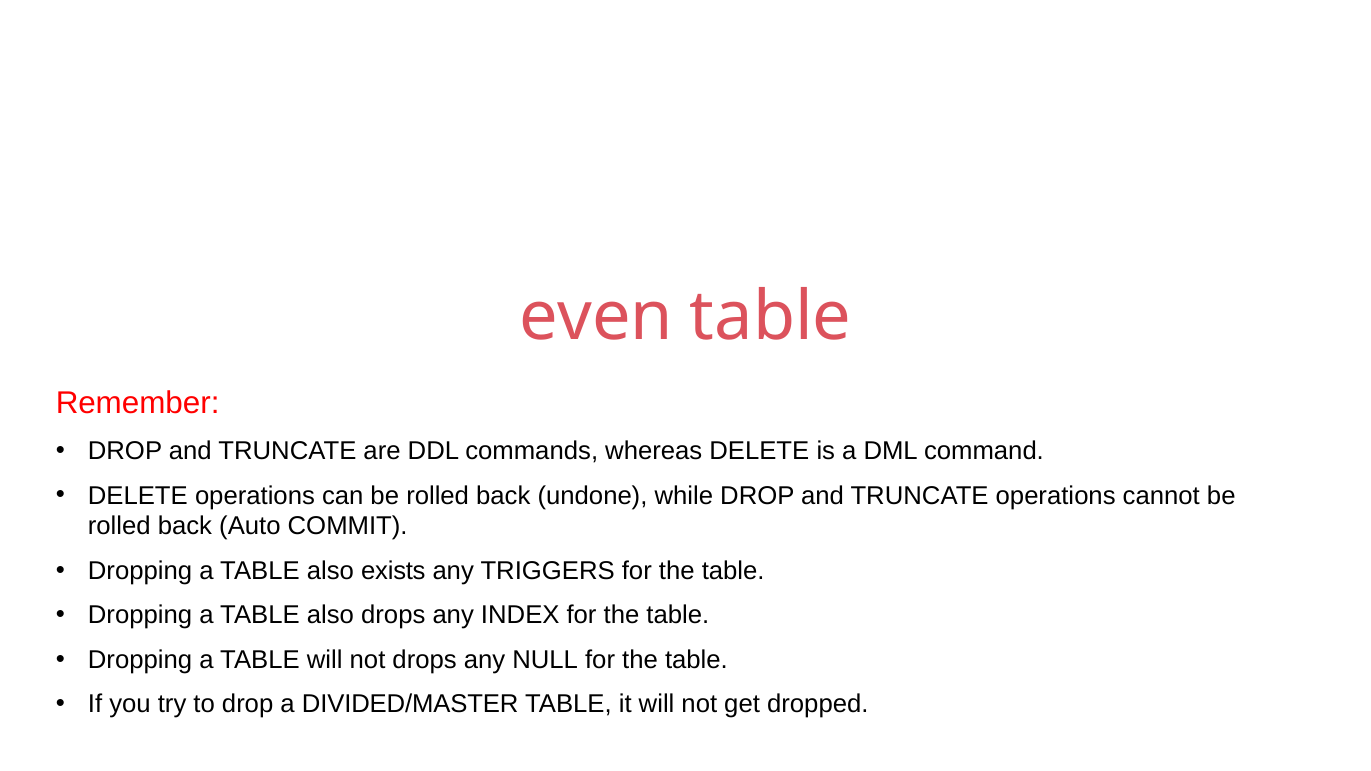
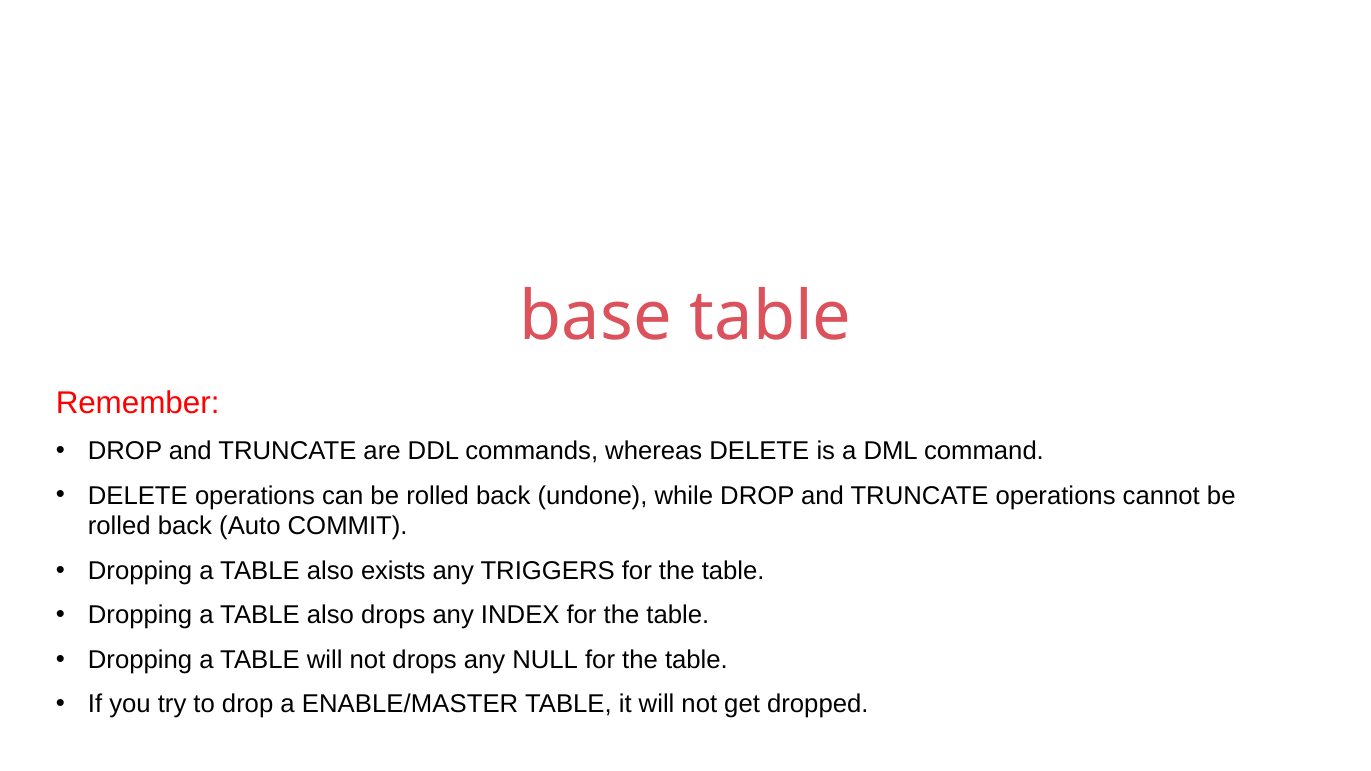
even: even -> base
DIVIDED/MASTER: DIVIDED/MASTER -> ENABLE/MASTER
